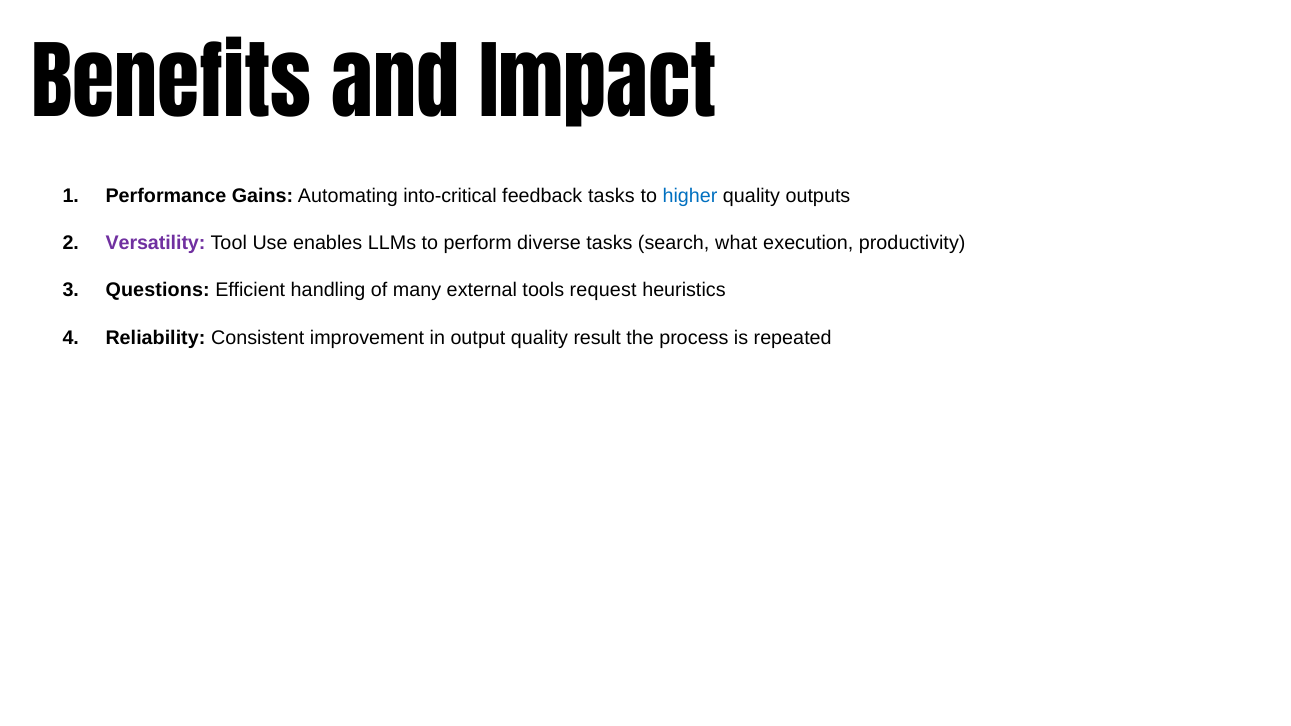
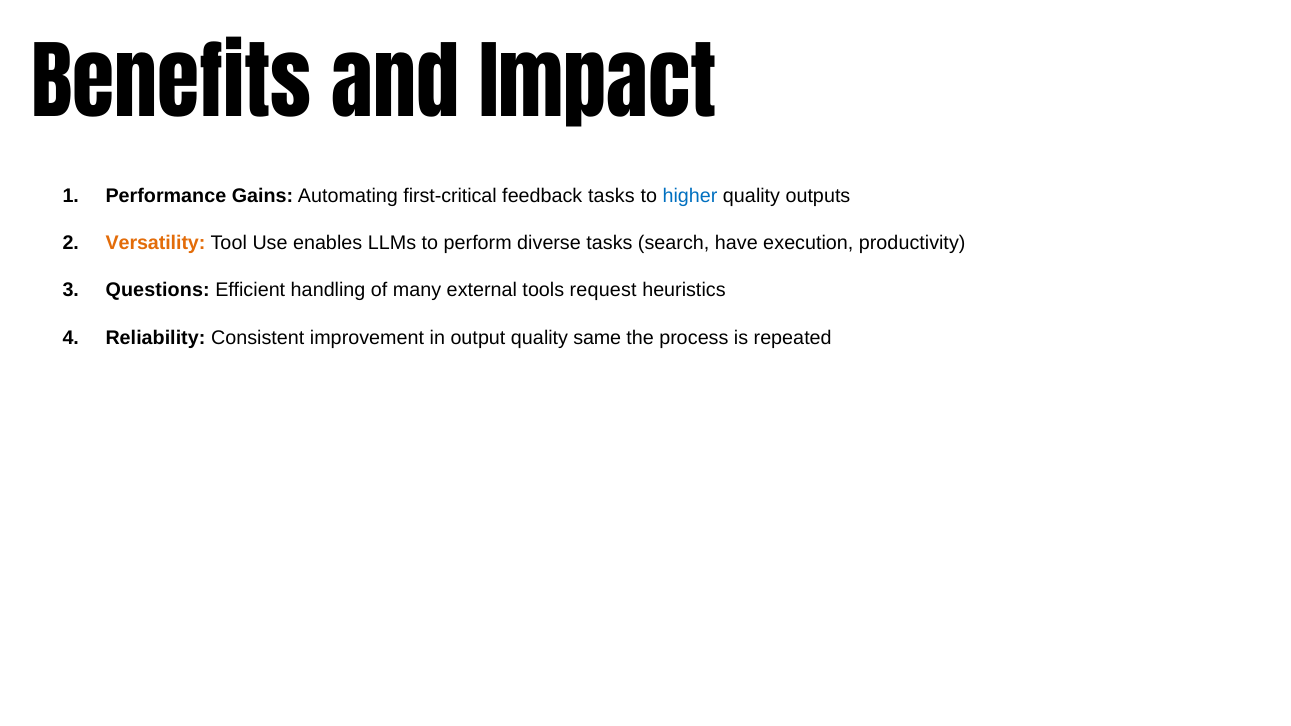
into-critical: into-critical -> first-critical
Versatility colour: purple -> orange
what: what -> have
result: result -> same
